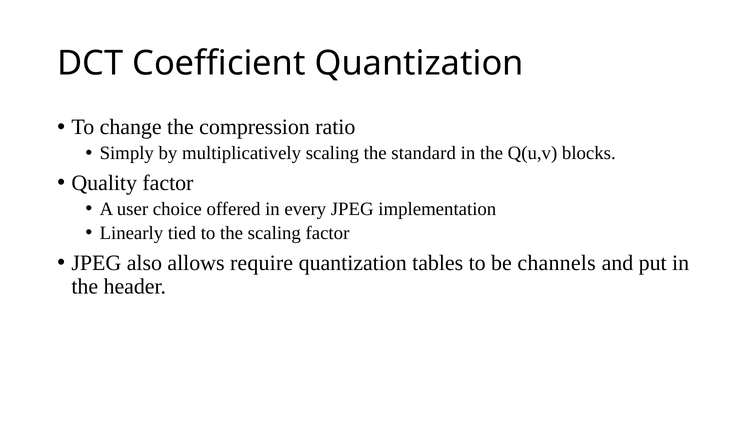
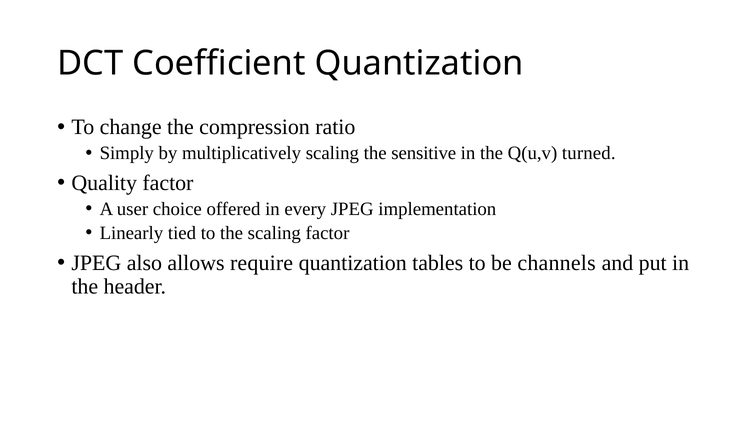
standard: standard -> sensitive
blocks: blocks -> turned
